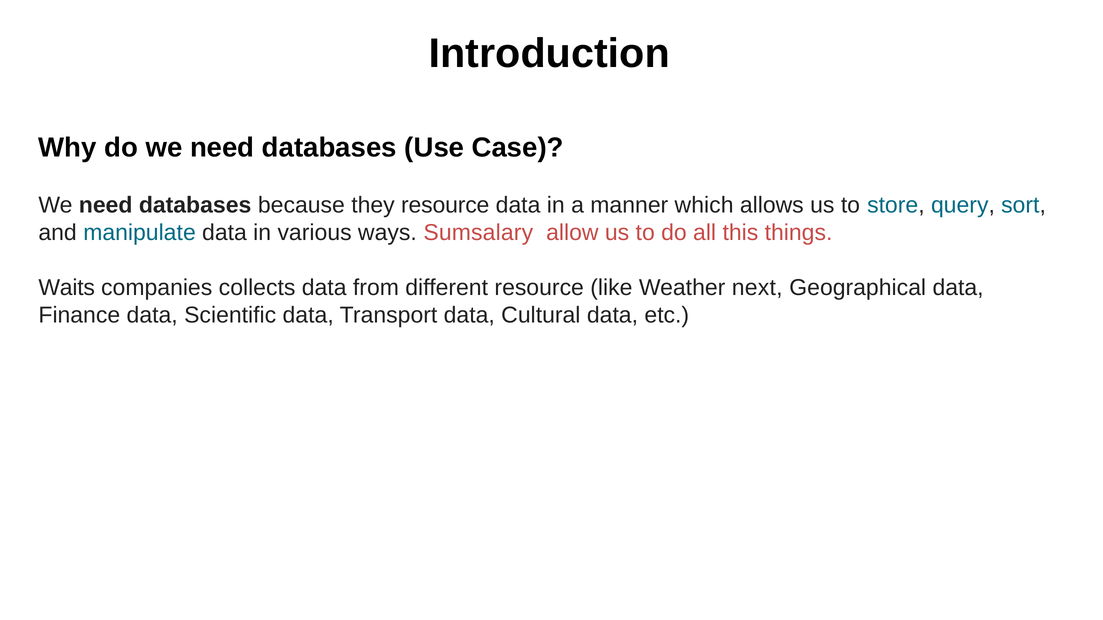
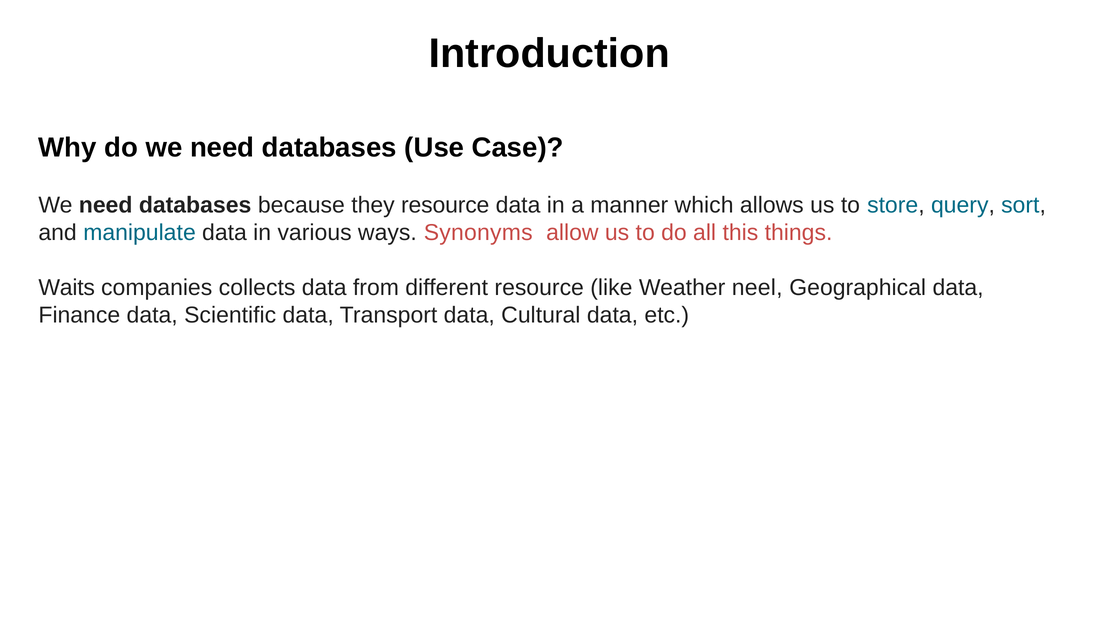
Sumsalary: Sumsalary -> Synonyms
next: next -> neel
